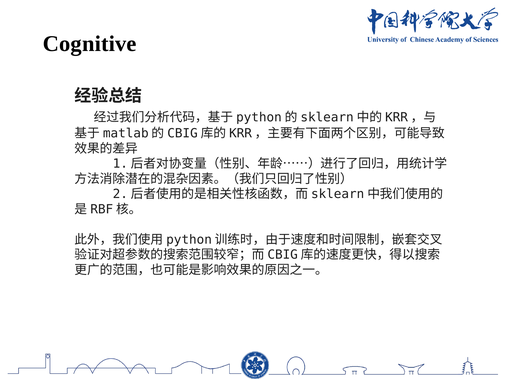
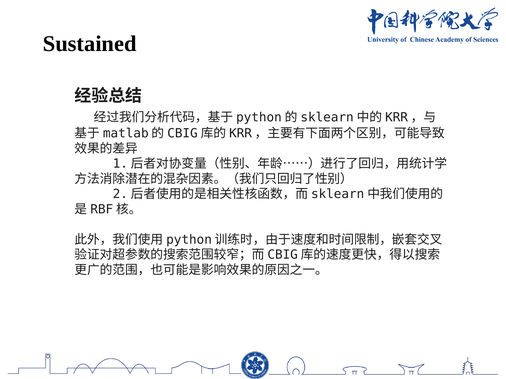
Cognitive: Cognitive -> Sustained
